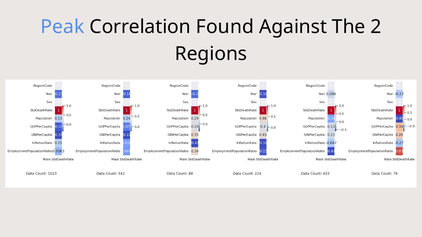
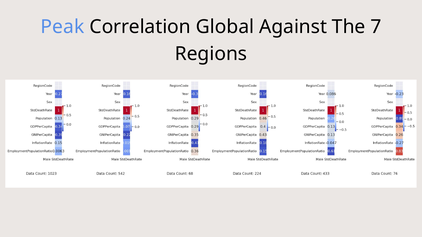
Found: Found -> Global
2: 2 -> 7
